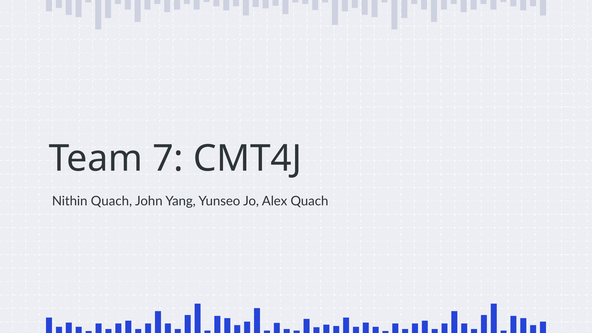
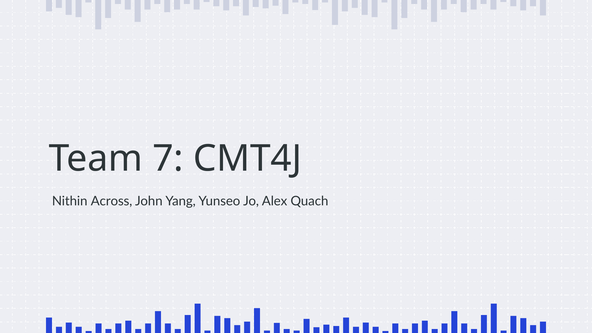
Nithin Quach: Quach -> Across
